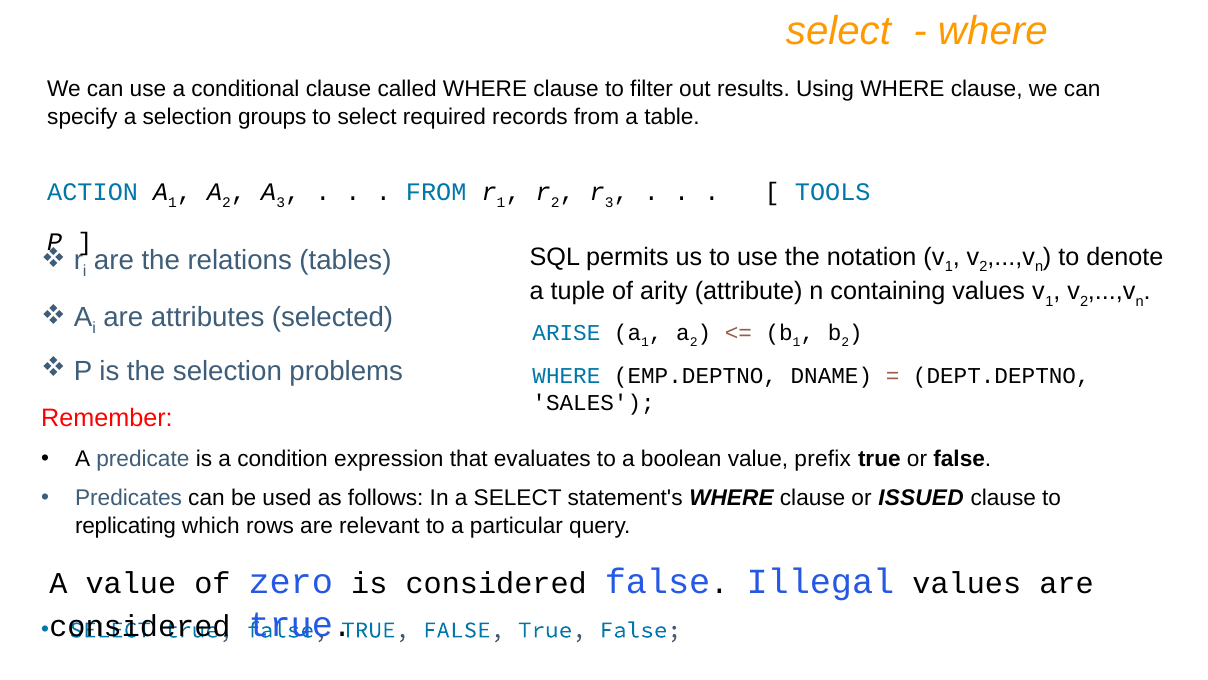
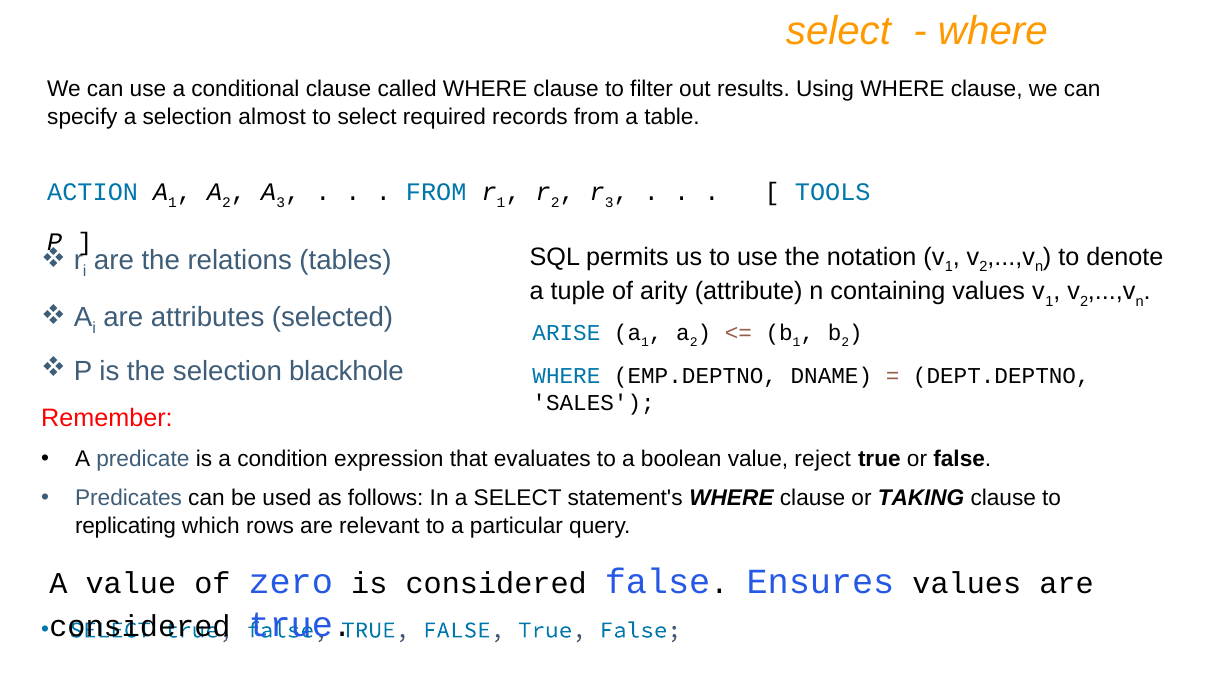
groups: groups -> almost
problems: problems -> blackhole
prefix: prefix -> reject
ISSUED: ISSUED -> TAKING
Illegal: Illegal -> Ensures
